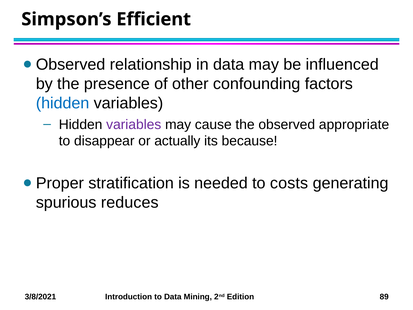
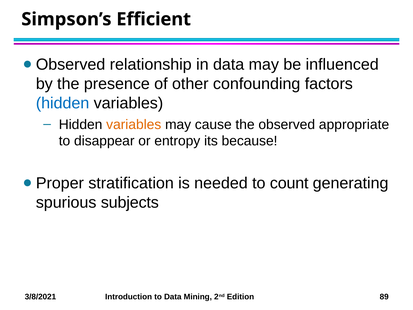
variables at (134, 124) colour: purple -> orange
actually: actually -> entropy
costs: costs -> count
reduces: reduces -> subjects
